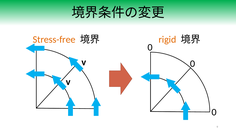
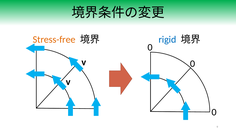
rigid colour: orange -> blue
